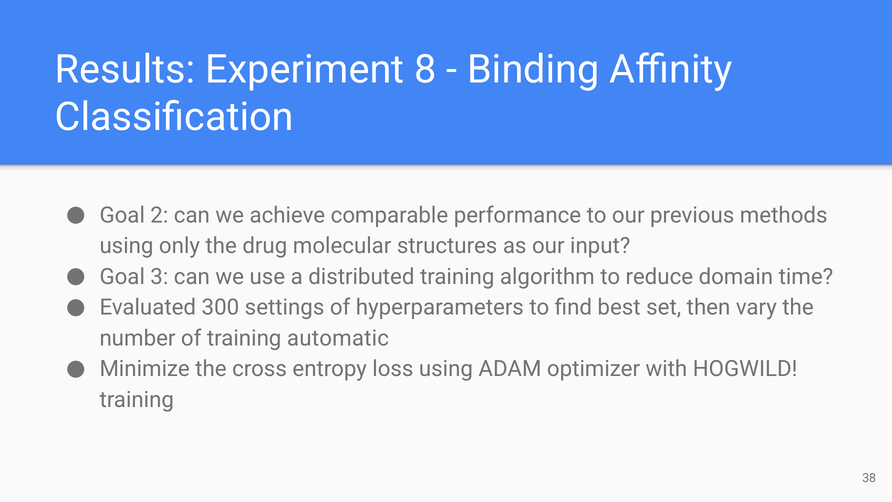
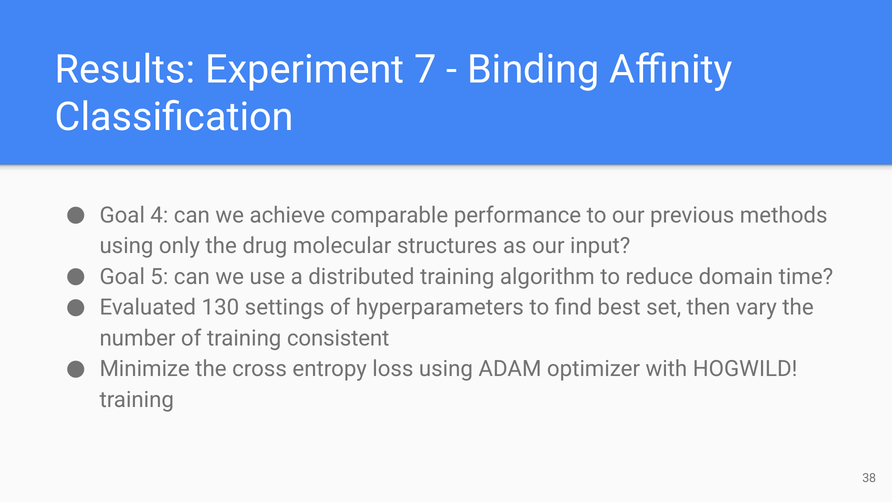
8: 8 -> 7
2: 2 -> 4
3: 3 -> 5
300: 300 -> 130
automatic: automatic -> consistent
